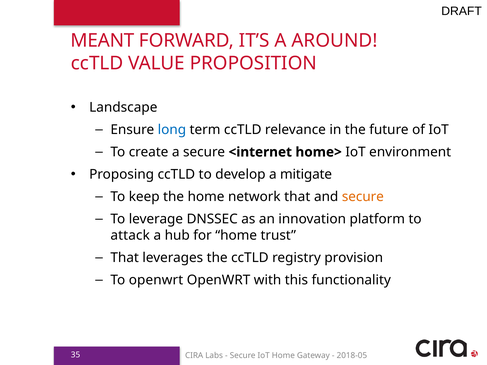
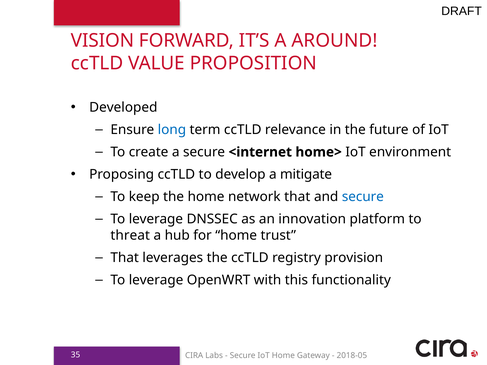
MEANT: MEANT -> VISION
Landscape: Landscape -> Developed
secure at (363, 197) colour: orange -> blue
attack: attack -> threat
openwrt at (156, 280): openwrt -> leverage
